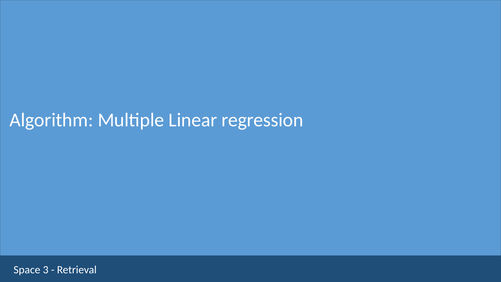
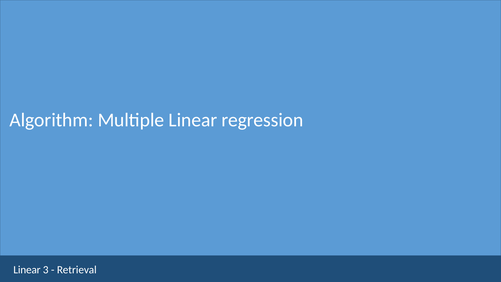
Space at (27, 270): Space -> Linear
